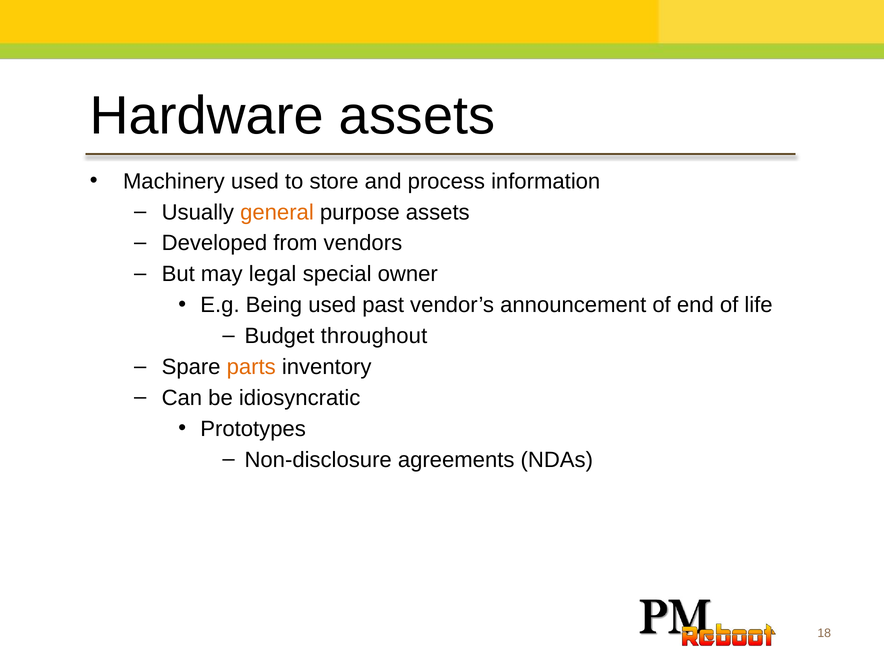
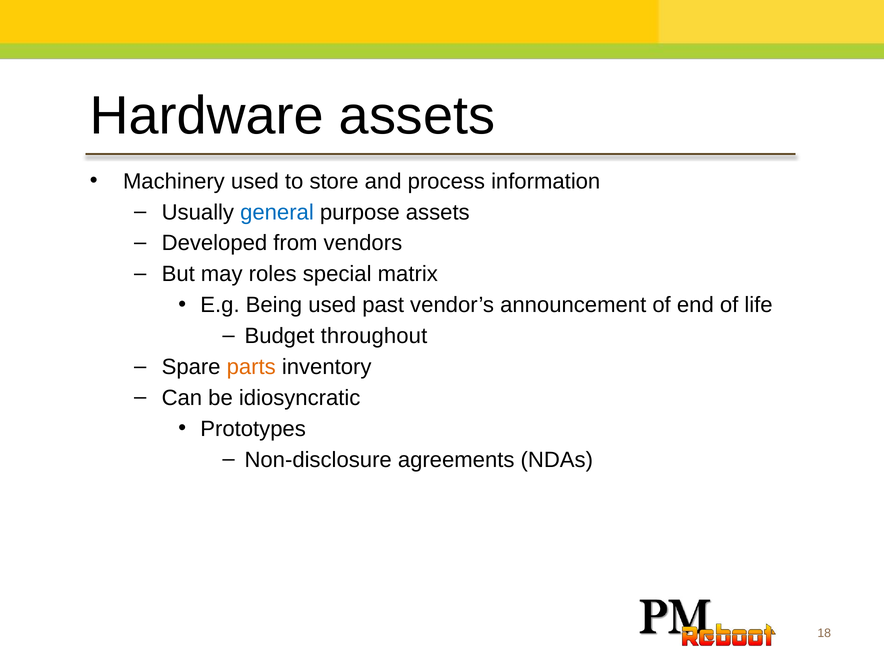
general colour: orange -> blue
legal: legal -> roles
owner: owner -> matrix
